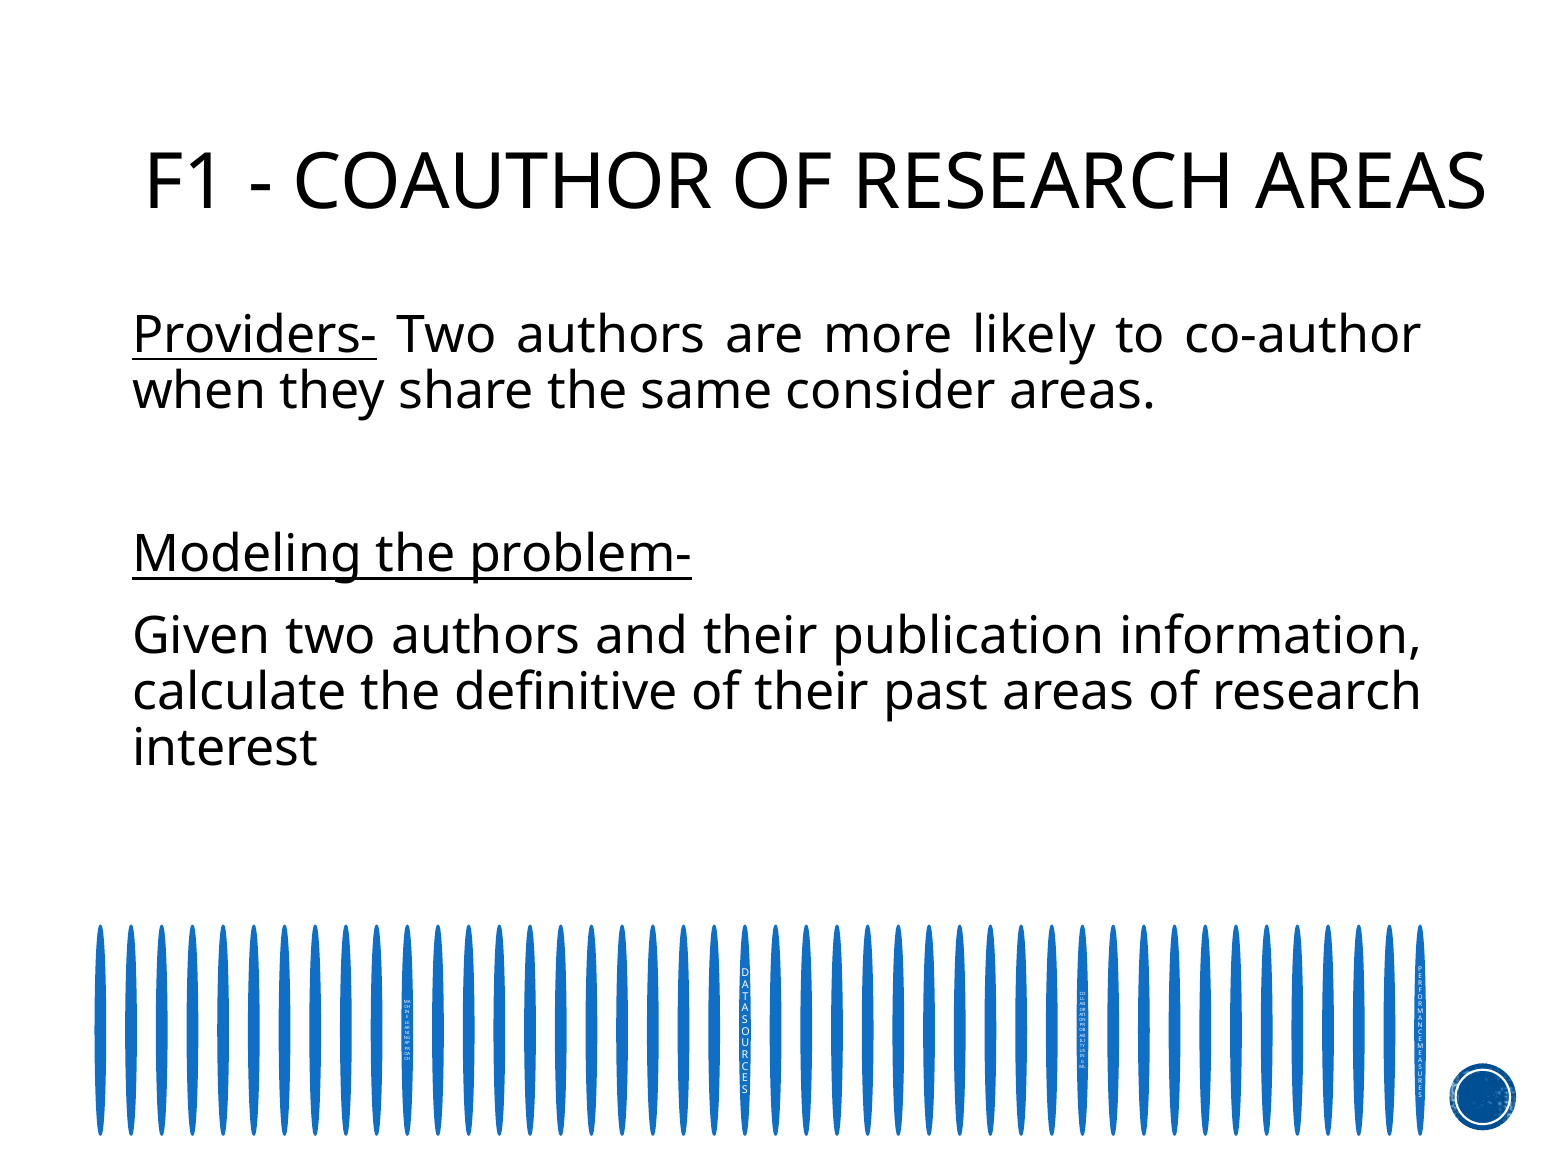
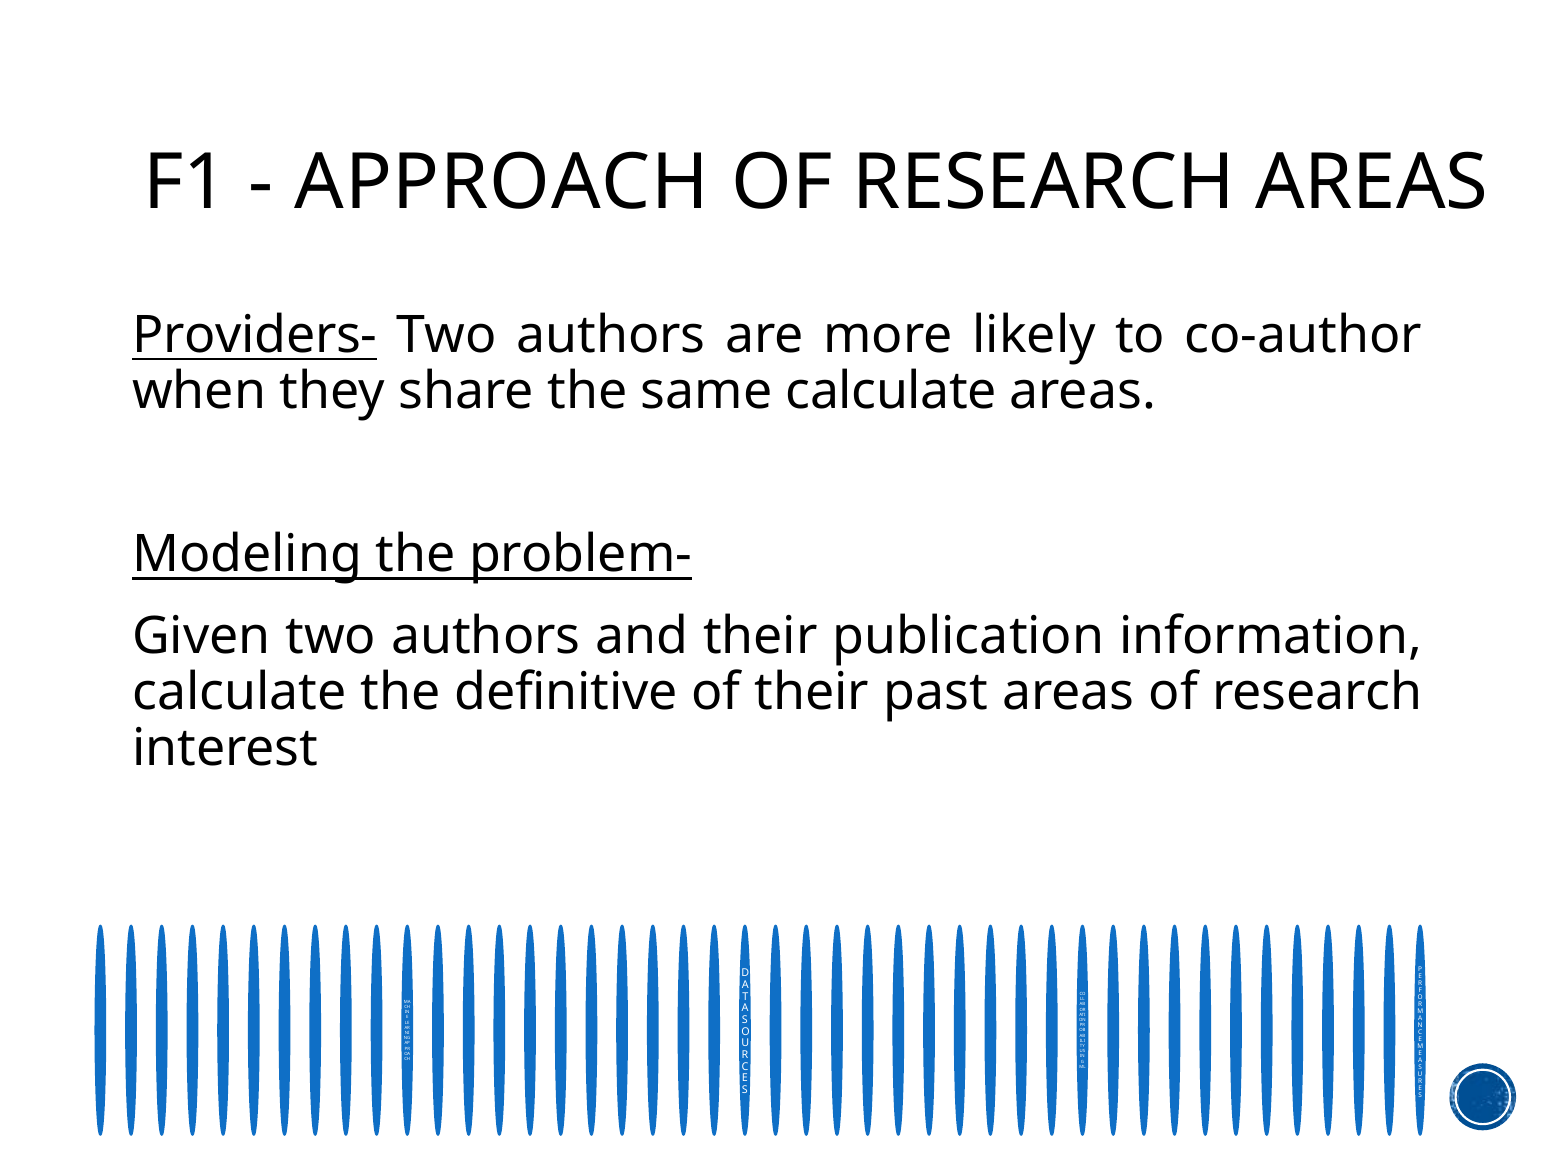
COAUTHOR: COAUTHOR -> APPROACH
same consider: consider -> calculate
